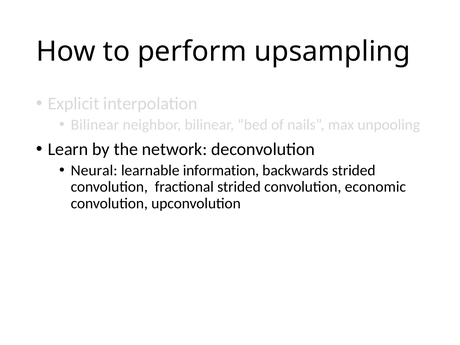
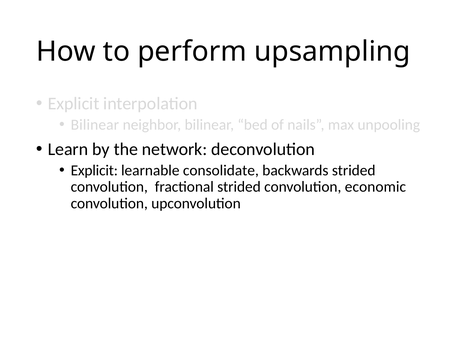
Neural at (94, 170): Neural -> Explicit
information: information -> consolidate
